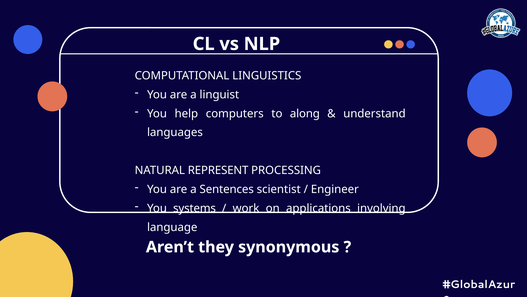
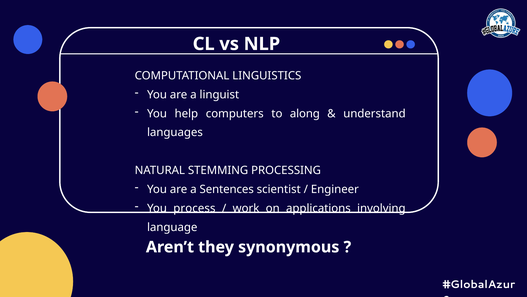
REPRESENT: REPRESENT -> STEMMING
systems: systems -> process
